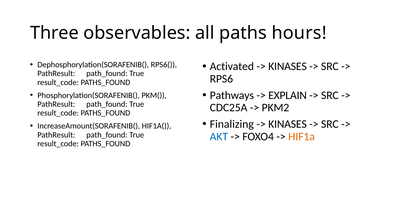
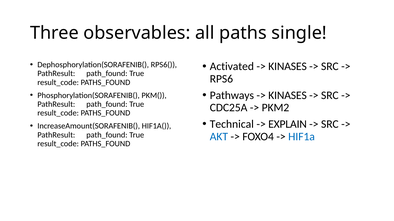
hours: hours -> single
EXPLAIN at (288, 96): EXPLAIN -> KINASES
Finalizing: Finalizing -> Technical
KINASES at (288, 124): KINASES -> EXPLAIN
HIF1a colour: orange -> blue
